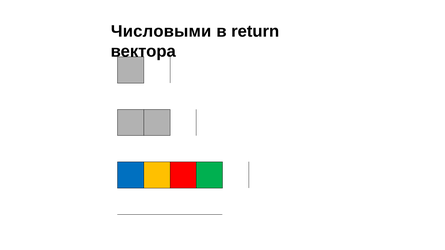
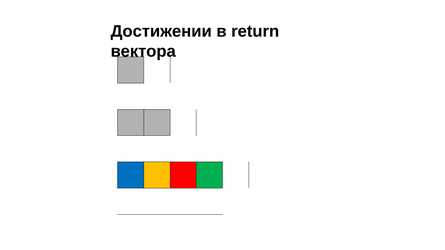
Числовыми: Числовыми -> Достижении
